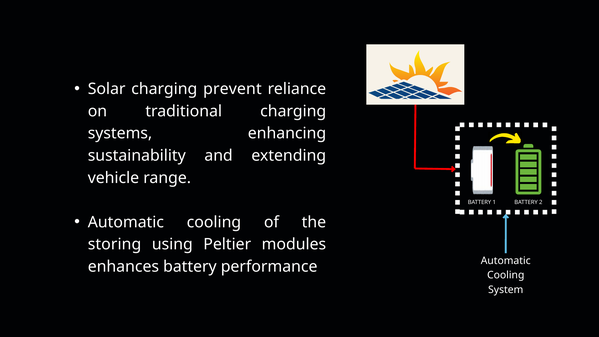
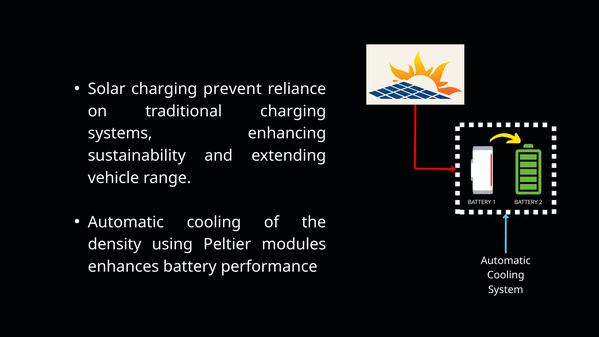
storing: storing -> density
